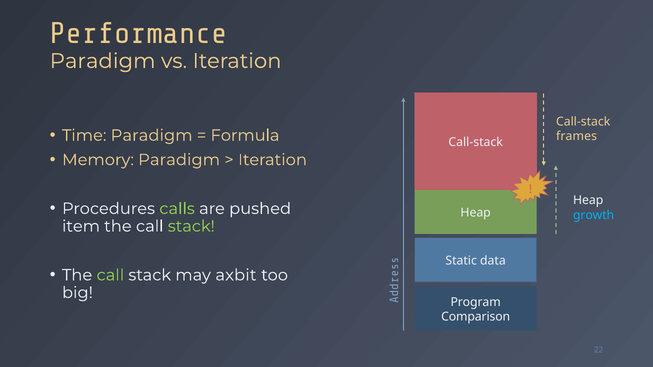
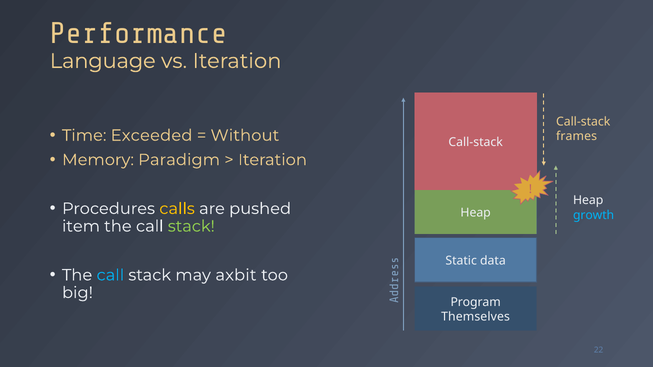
Paradigm at (103, 61): Paradigm -> Language
Time Paradigm: Paradigm -> Exceeded
Formula: Formula -> Without
calls colour: light green -> yellow
call at (110, 275) colour: light green -> light blue
Comparison: Comparison -> Themselves
